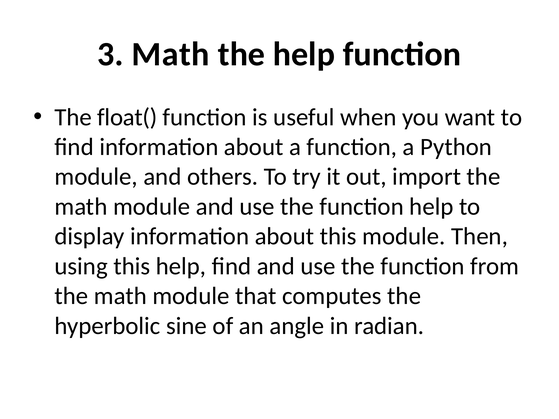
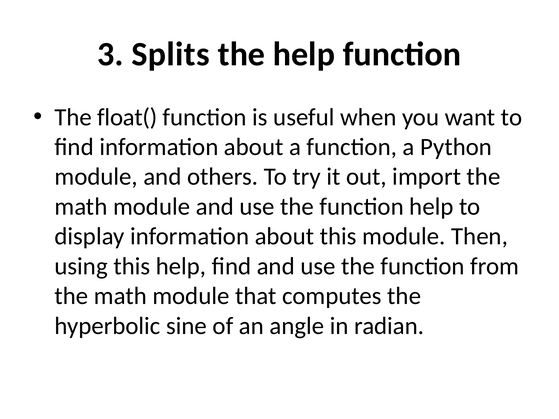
3 Math: Math -> Splits
